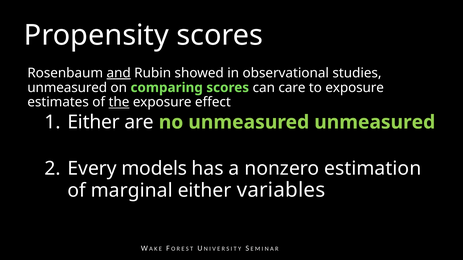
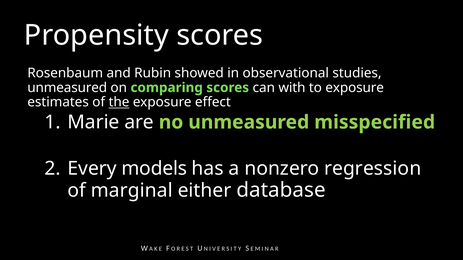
and underline: present -> none
care: care -> with
Either at (94, 122): Either -> Marie
unmeasured unmeasured: unmeasured -> misspecified
estimation: estimation -> regression
variables: variables -> database
